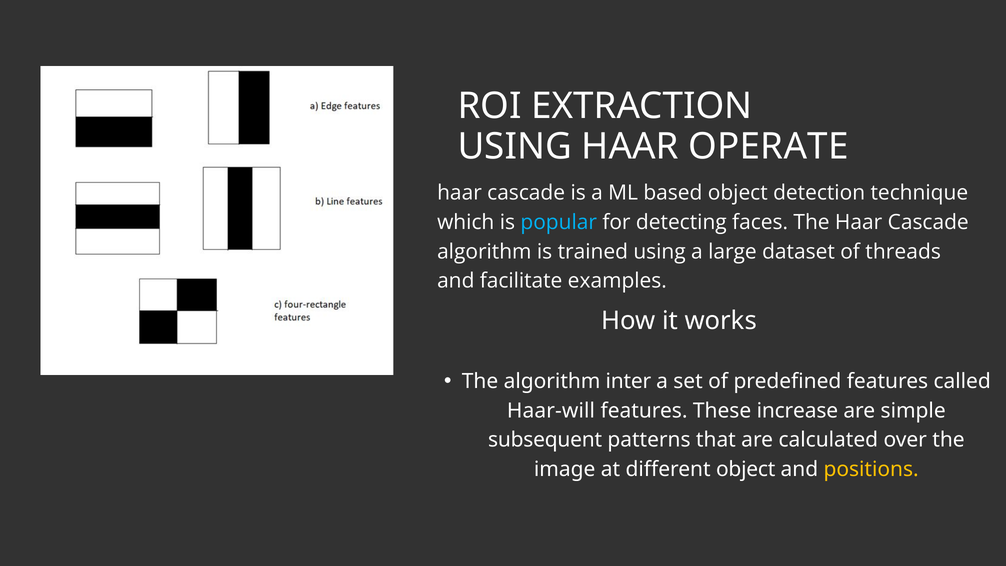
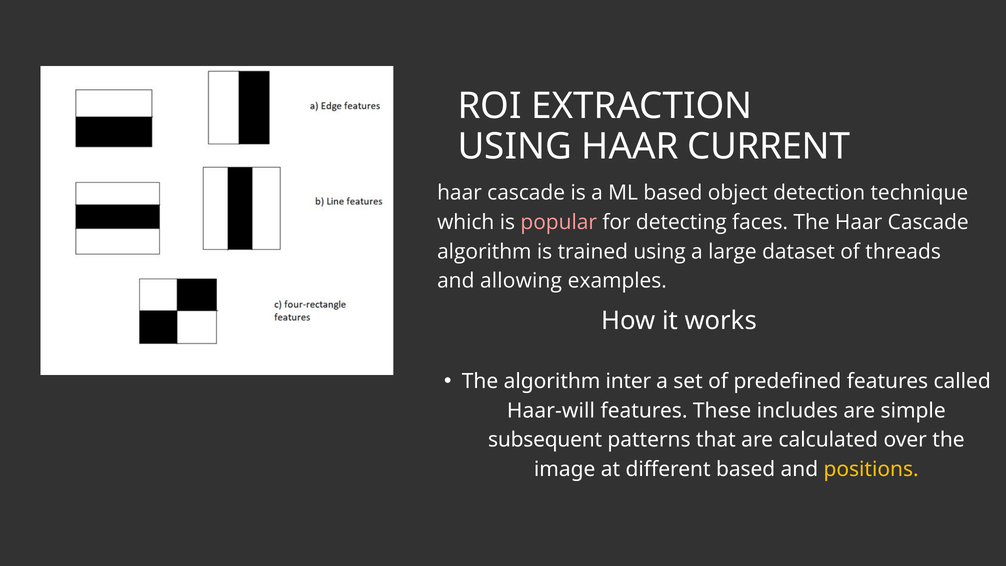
OPERATE: OPERATE -> CURRENT
popular colour: light blue -> pink
facilitate: facilitate -> allowing
increase: increase -> includes
different object: object -> based
